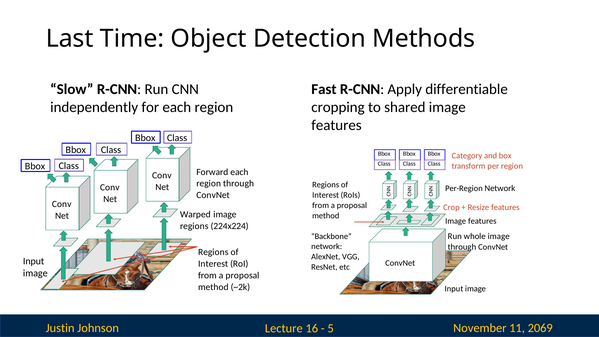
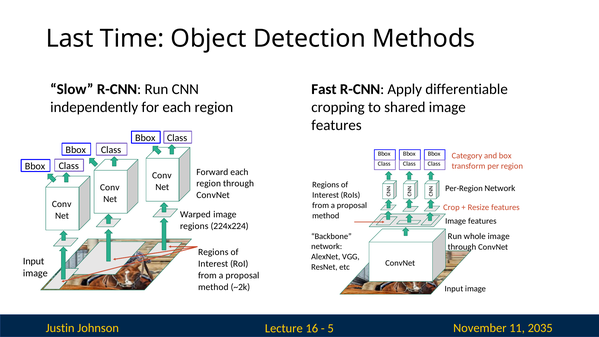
2069: 2069 -> 2035
